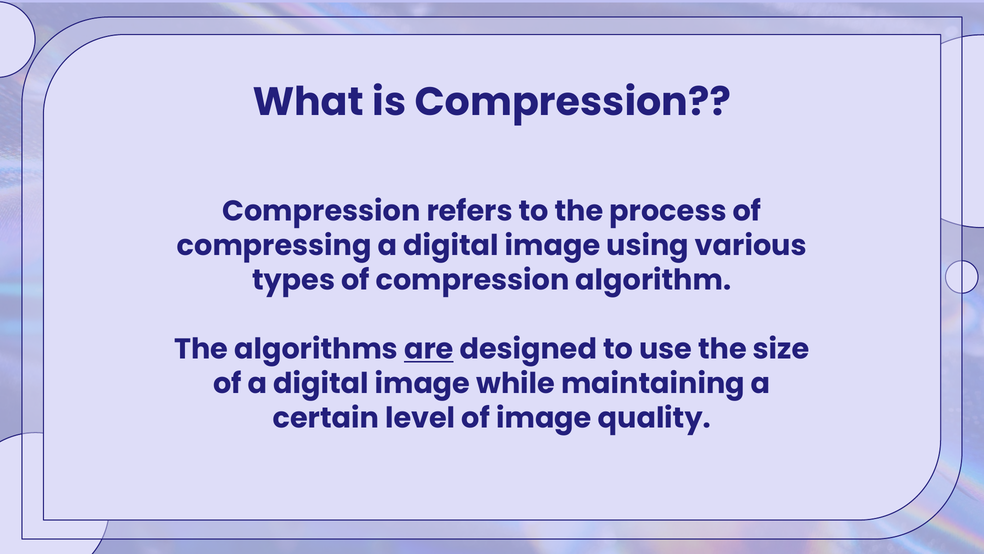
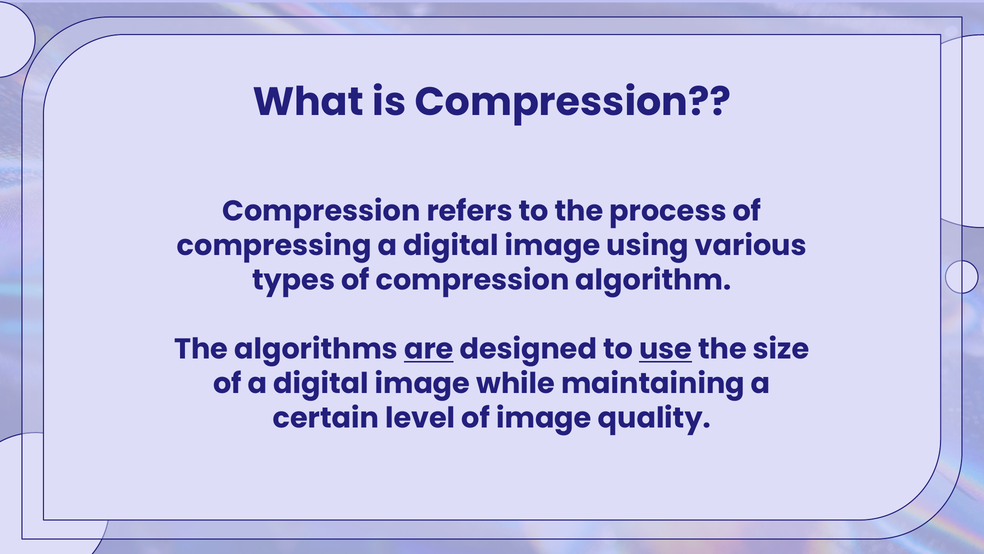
use underline: none -> present
